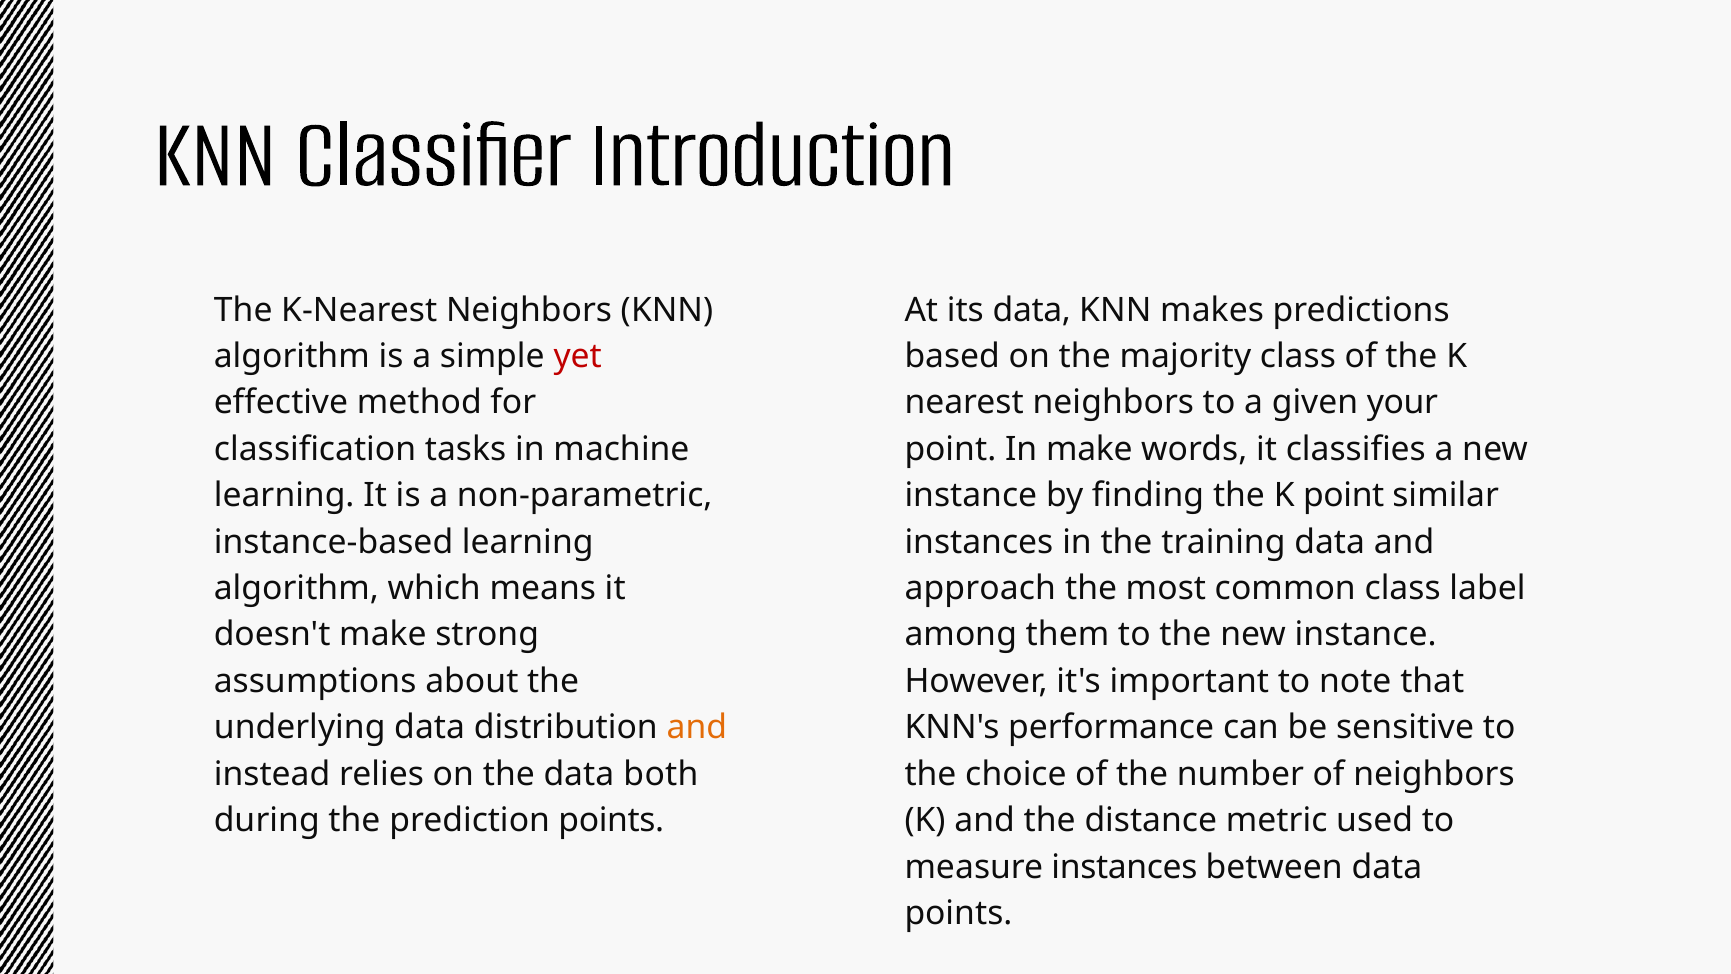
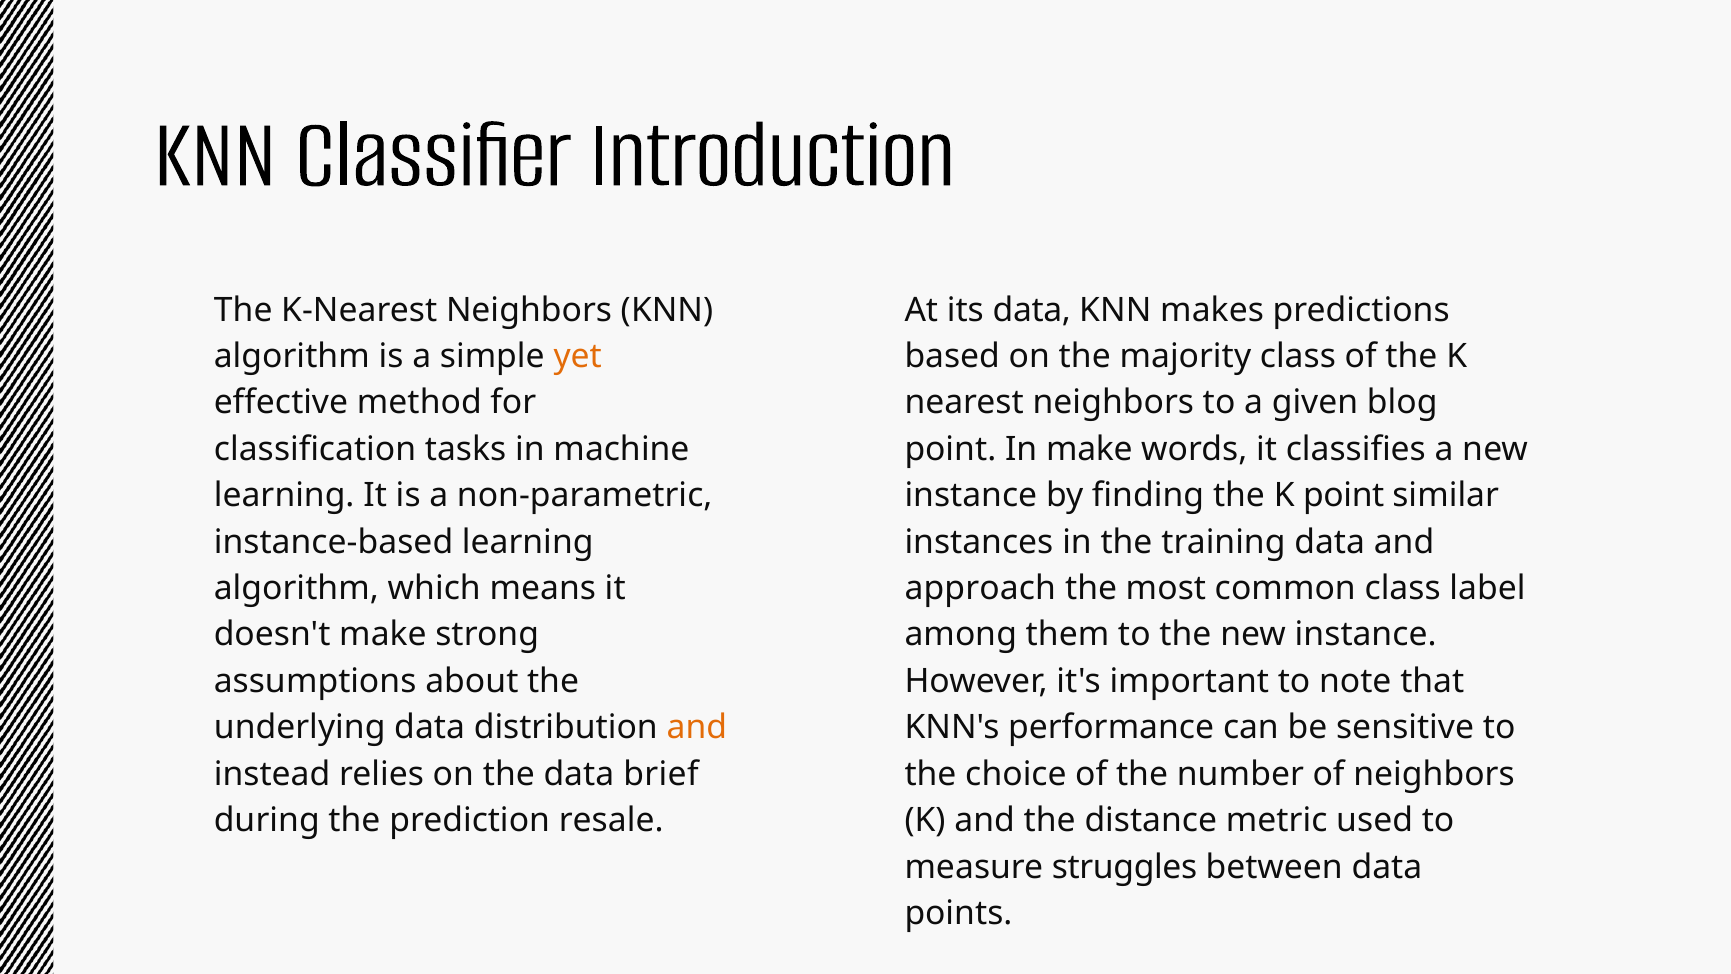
yet colour: red -> orange
your: your -> blog
both: both -> brief
prediction points: points -> resale
measure instances: instances -> struggles
